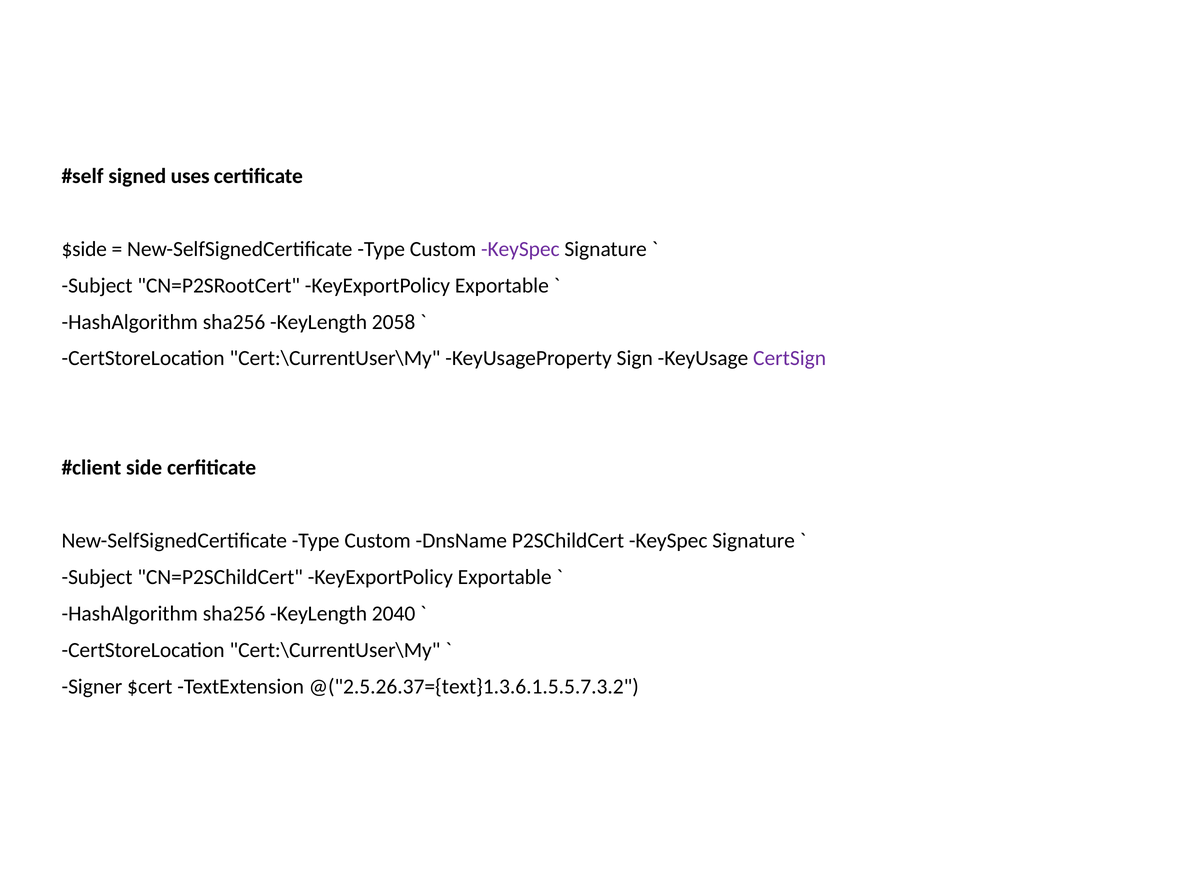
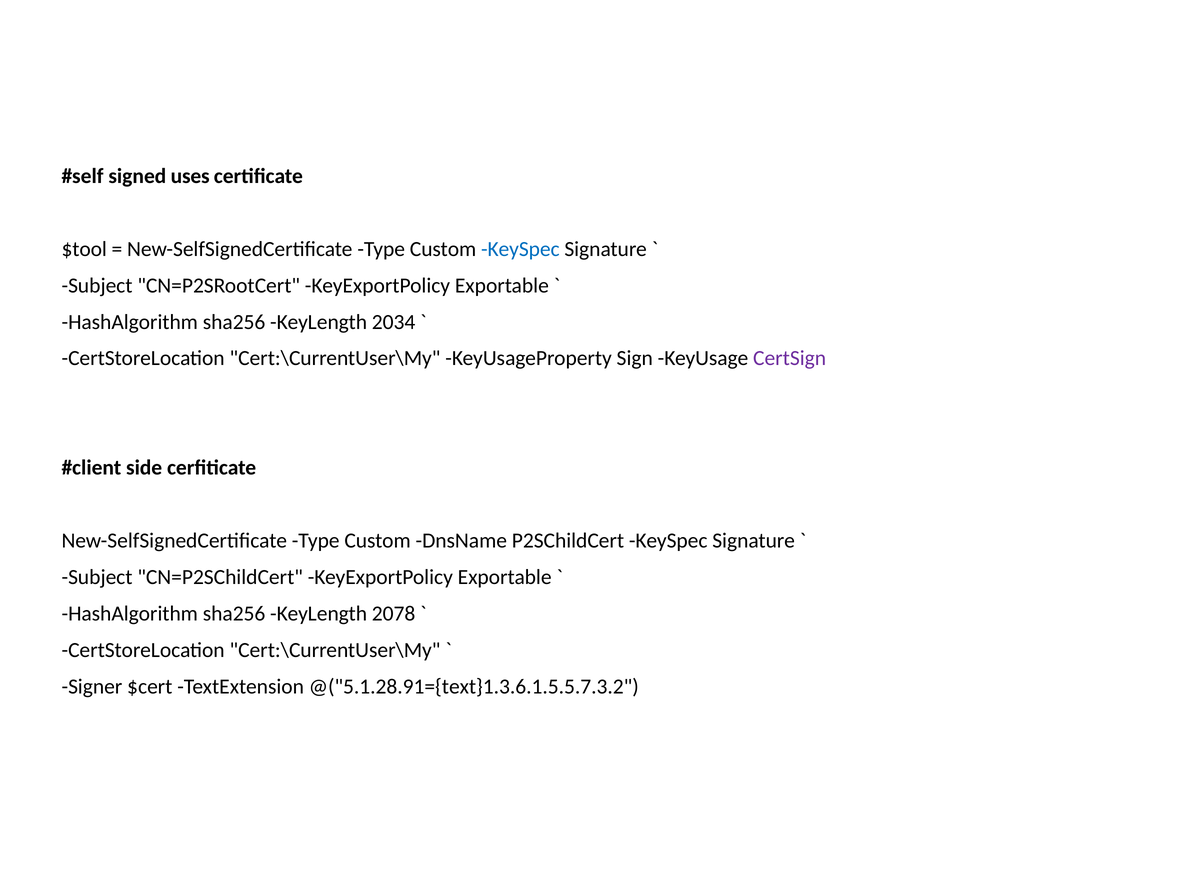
$side: $side -> $tool
KeySpec at (520, 249) colour: purple -> blue
2058: 2058 -> 2034
2040: 2040 -> 2078
@("2.5.26.37={text}1.3.6.1.5.5.7.3.2: @("2.5.26.37={text}1.3.6.1.5.5.7.3.2 -> @("5.1.28.91={text}1.3.6.1.5.5.7.3.2
